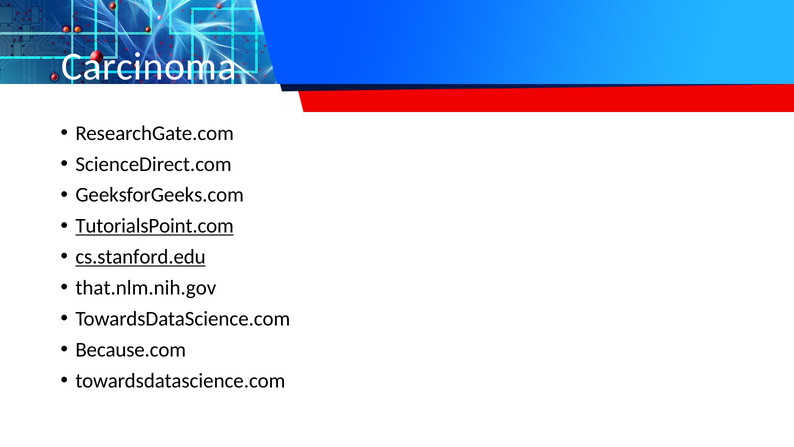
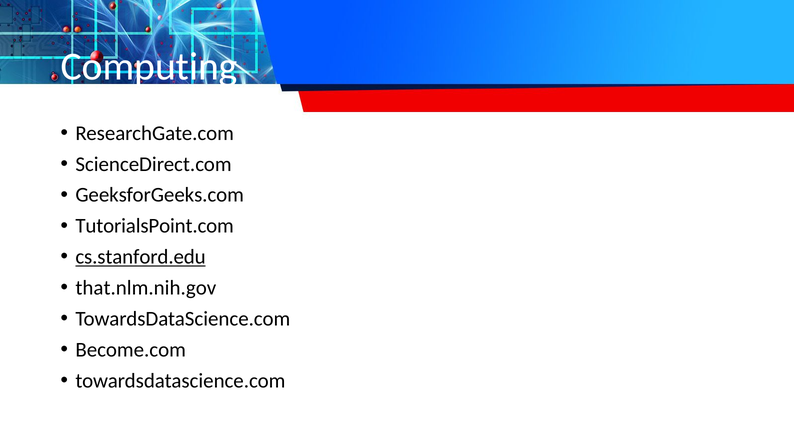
Carcinoma: Carcinoma -> Computing
TutorialsPoint.com underline: present -> none
Because.com: Because.com -> Become.com
